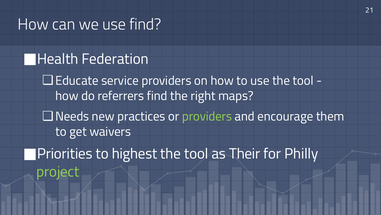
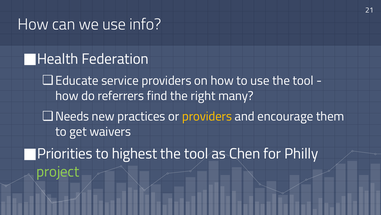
use find: find -> info
maps: maps -> many
providers at (207, 116) colour: light green -> yellow
Their: Their -> Chen
